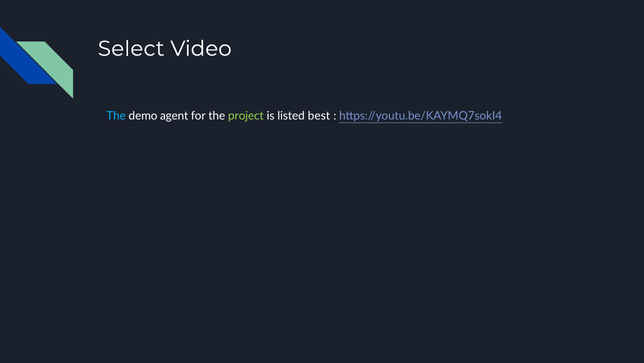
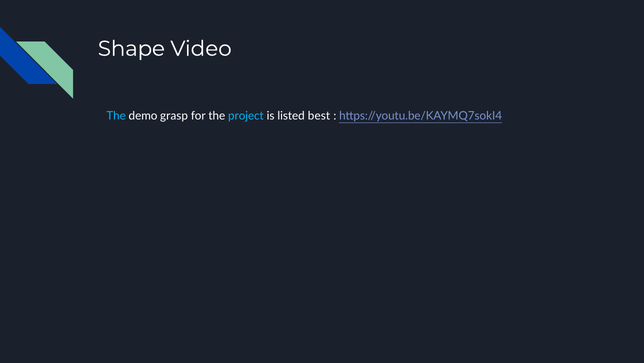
Select: Select -> Shape
agent: agent -> grasp
project colour: light green -> light blue
